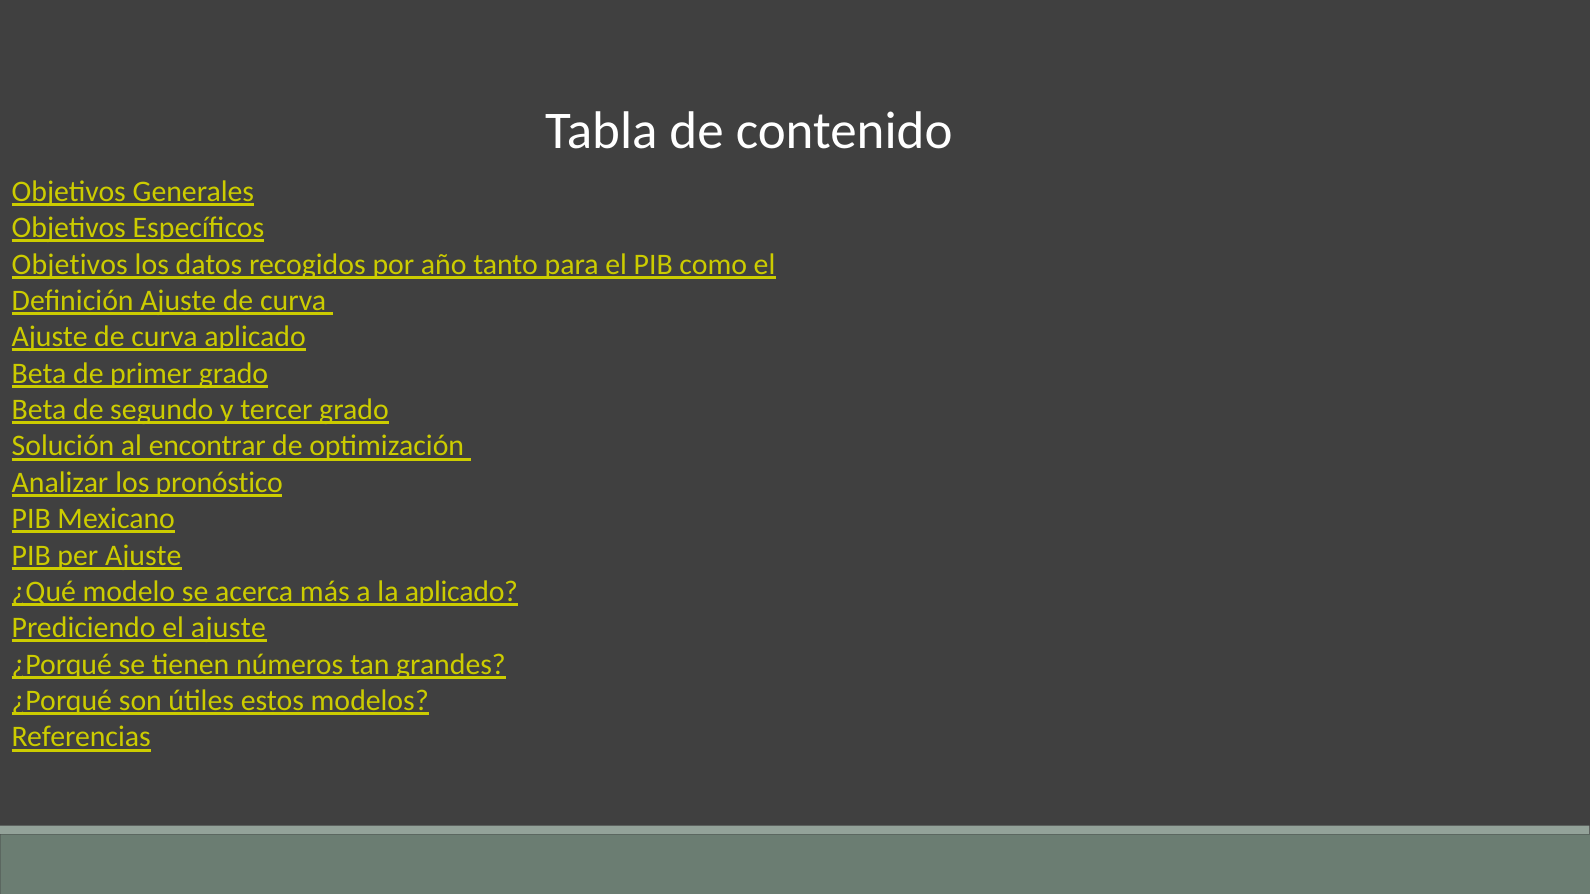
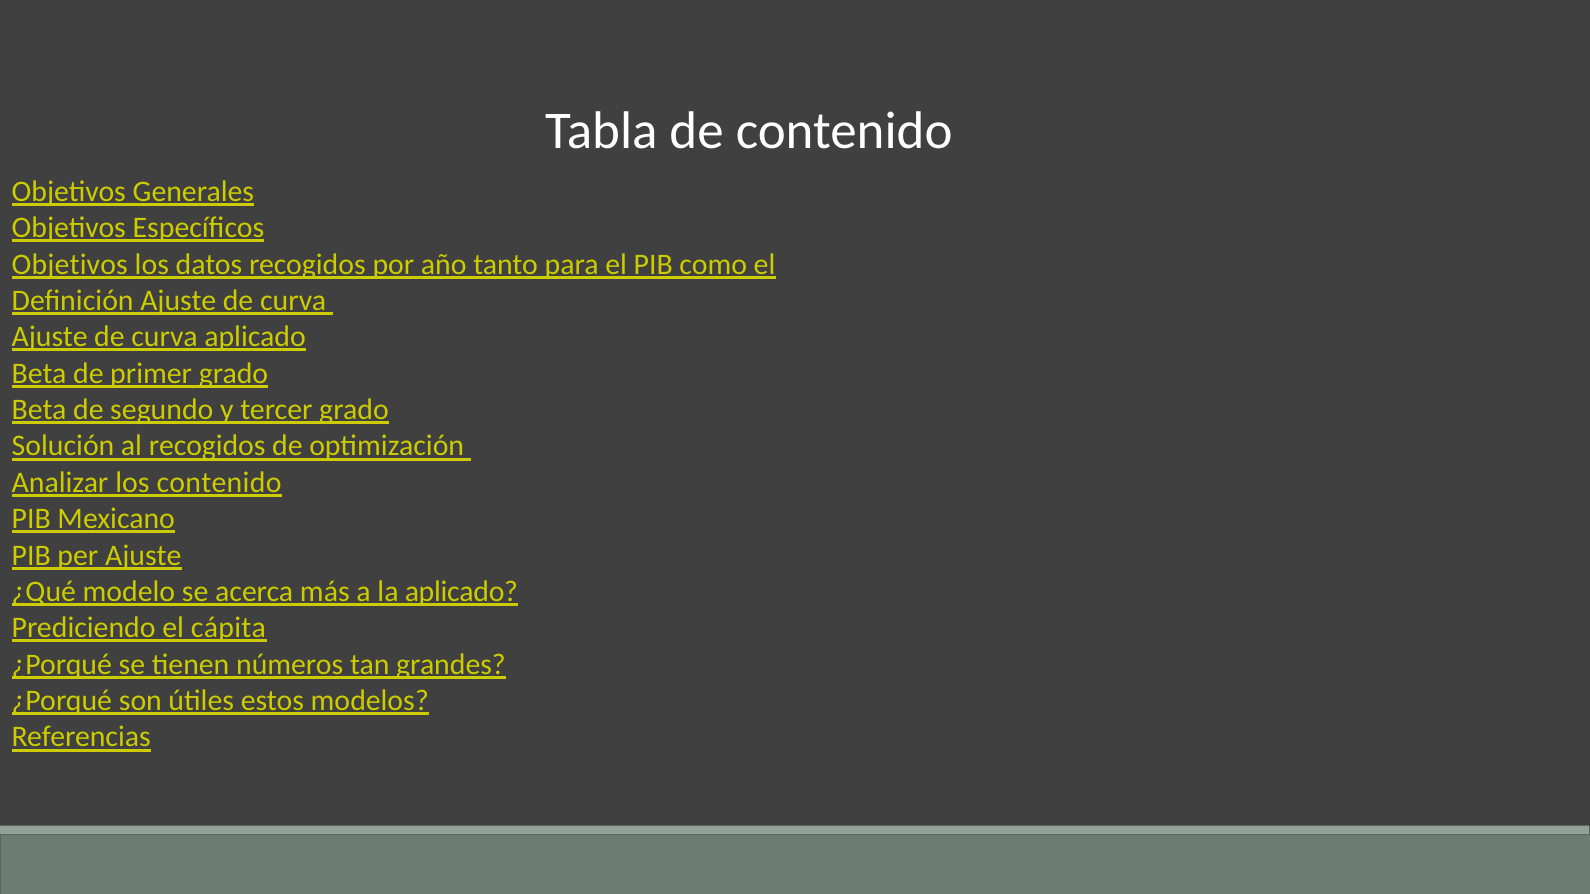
al encontrar: encontrar -> recogidos
los pronóstico: pronóstico -> contenido
el ajuste: ajuste -> cápita
